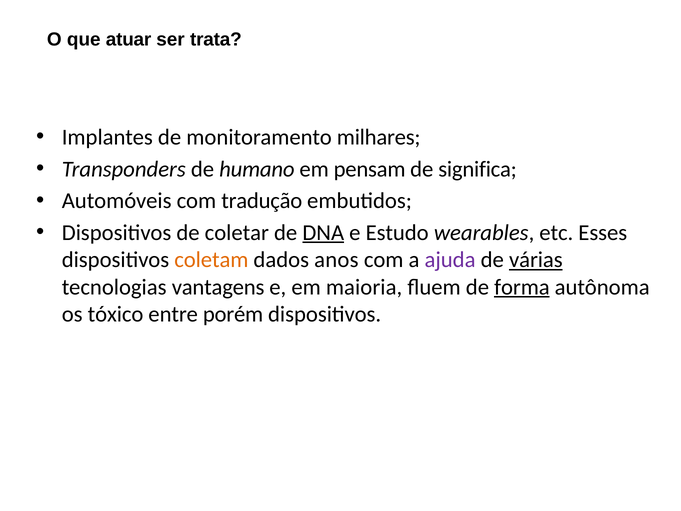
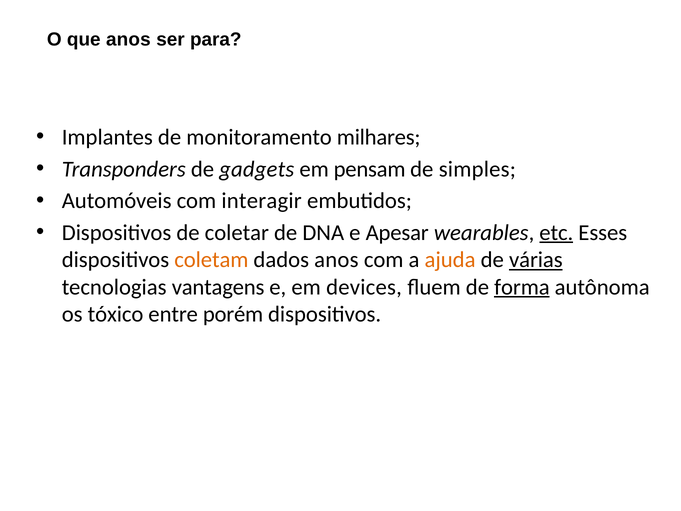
que atuar: atuar -> anos
trata: trata -> para
humano: humano -> gadgets
significa: significa -> simples
tradução: tradução -> interagir
DNA underline: present -> none
Estudo: Estudo -> Apesar
etc underline: none -> present
ajuda colour: purple -> orange
maioria: maioria -> devices
